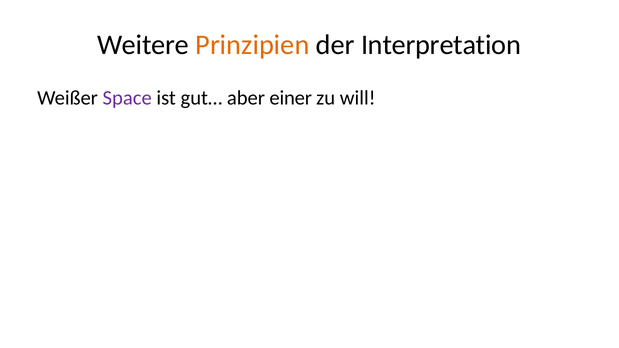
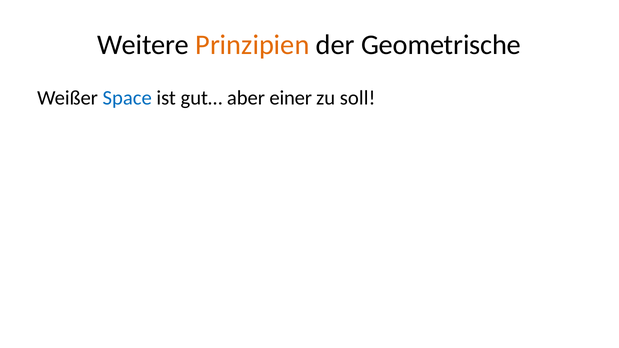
Interpretation: Interpretation -> Geometrische
Space colour: purple -> blue
will: will -> soll
